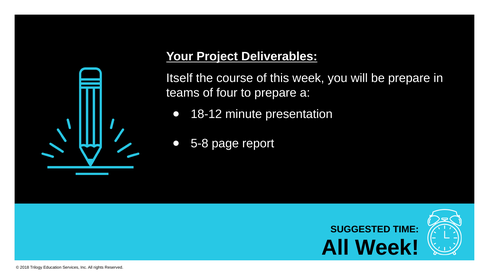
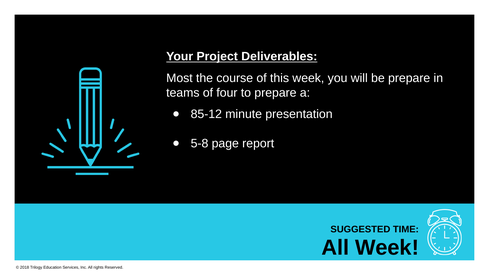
Itself: Itself -> Most
18-12: 18-12 -> 85-12
